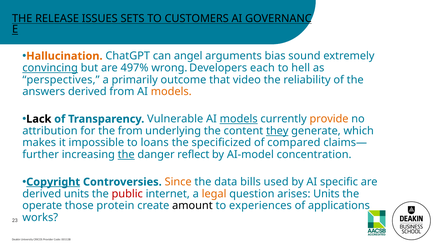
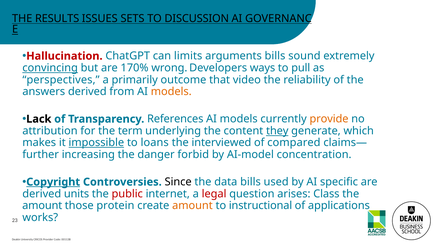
RELEASE: RELEASE -> RESULTS
CUSTOMERS: CUSTOMERS -> DISCUSSION
Hallucination colour: orange -> red
angel: angel -> limits
arguments bias: bias -> bills
497%: 497% -> 170%
each: each -> ways
hell: hell -> pull
Vulnerable: Vulnerable -> References
models at (239, 119) underline: present -> none
the from: from -> term
impossible underline: none -> present
specificized: specificized -> interviewed
the at (126, 155) underline: present -> none
reflect: reflect -> forbid
Since colour: orange -> black
legal colour: orange -> red
arises Units: Units -> Class
operate at (42, 206): operate -> amount
amount at (192, 206) colour: black -> orange
experiences: experiences -> instructional
